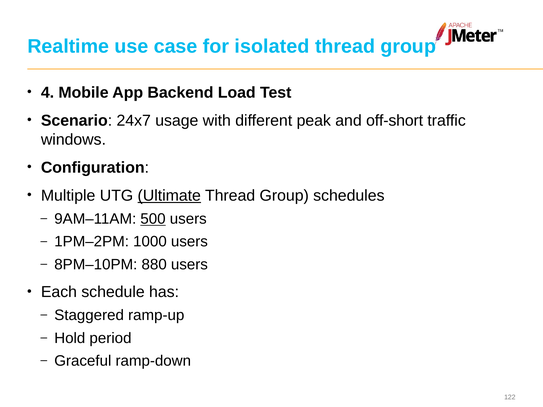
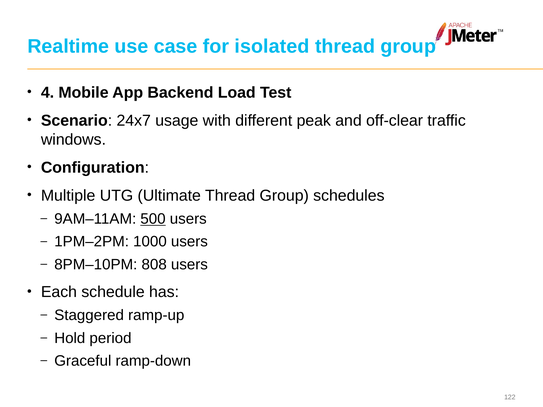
off-short: off-short -> off-clear
Ultimate underline: present -> none
880: 880 -> 808
